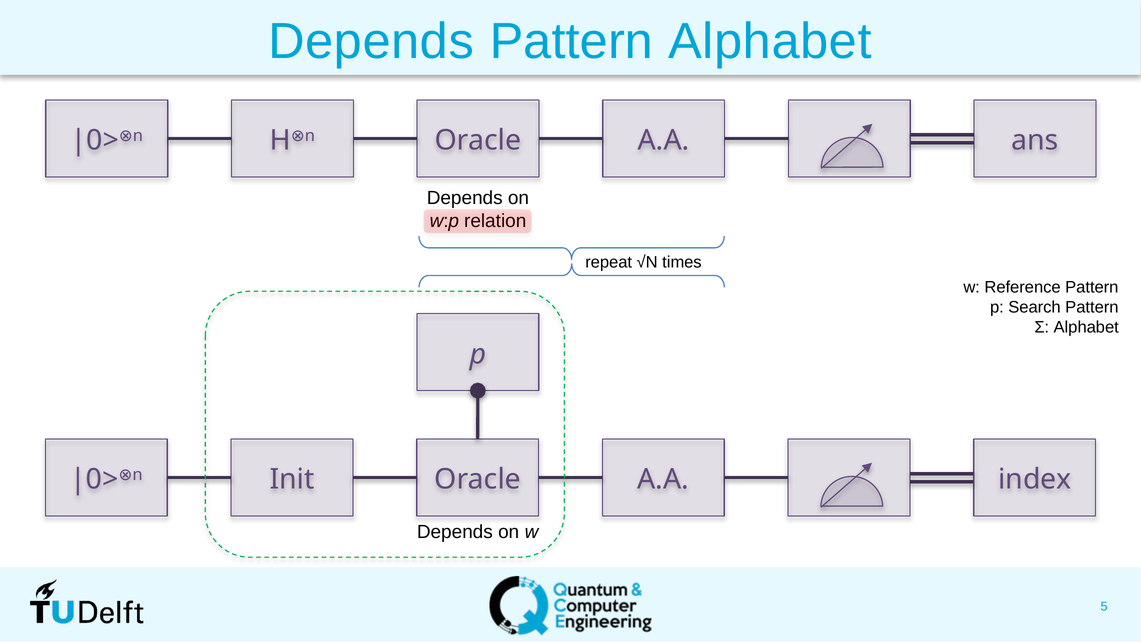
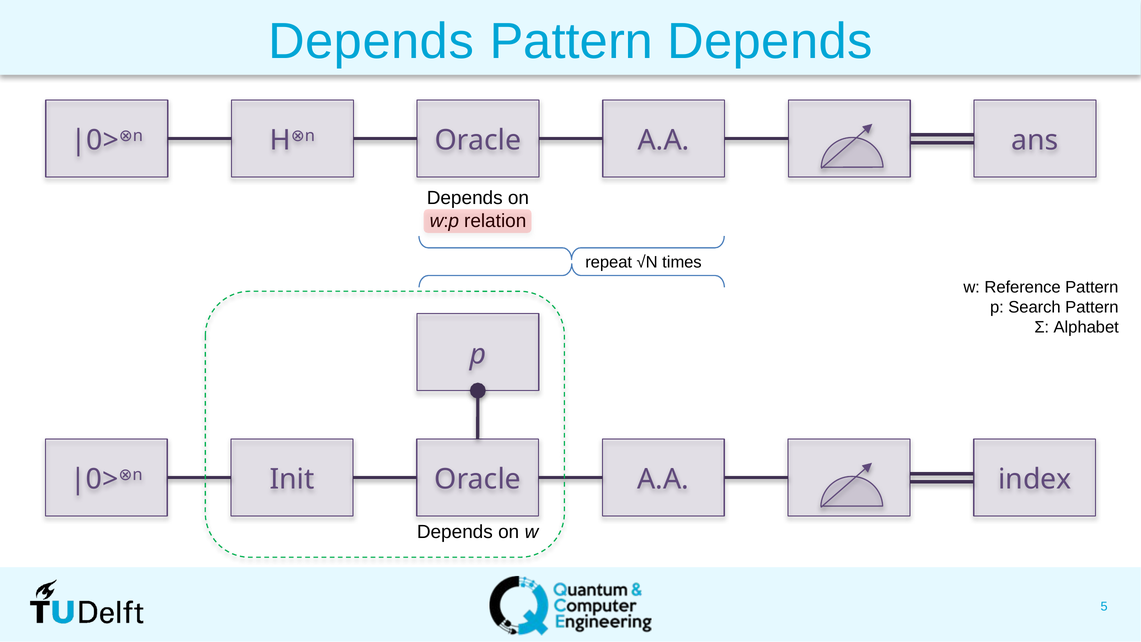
Pattern Alphabet: Alphabet -> Depends
